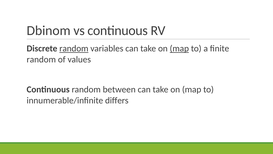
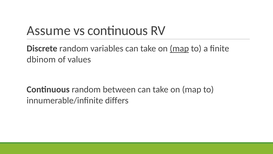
Dbinom: Dbinom -> Assume
random at (74, 48) underline: present -> none
random at (41, 59): random -> dbinom
